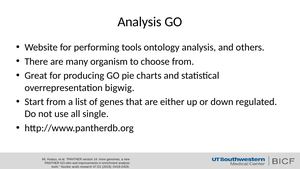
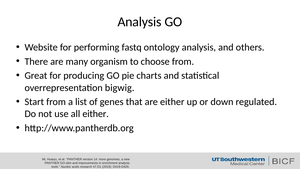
performing tools: tools -> fastq
all single: single -> either
